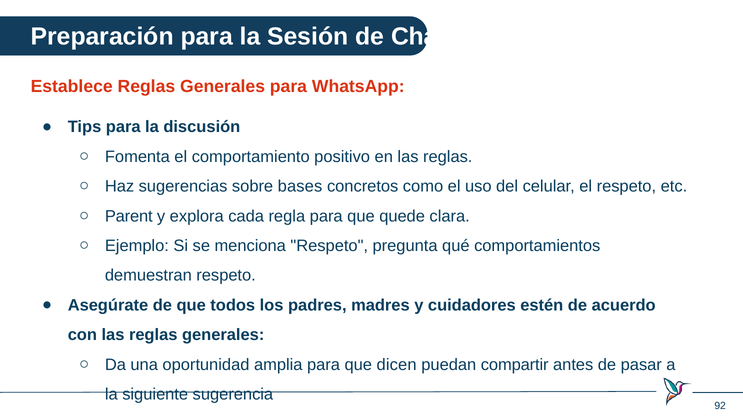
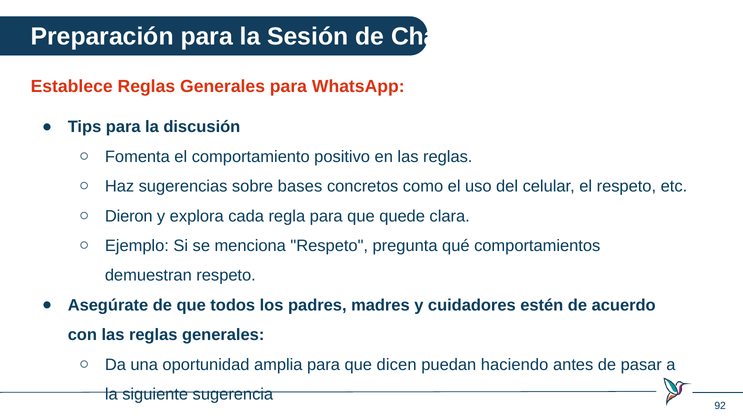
Parent: Parent -> Dieron
compartir: compartir -> haciendo
